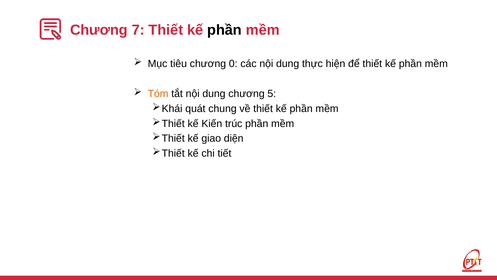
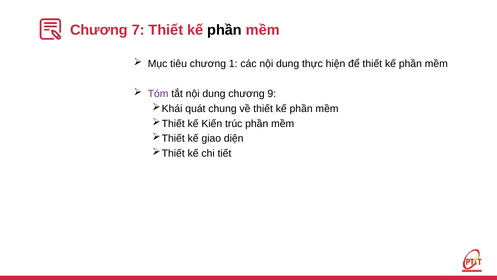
0: 0 -> 1
Tóm colour: orange -> purple
5: 5 -> 9
